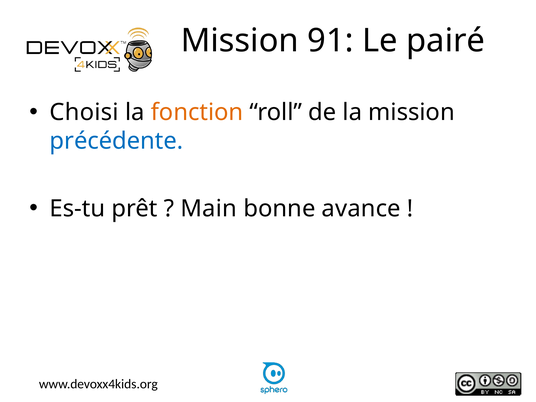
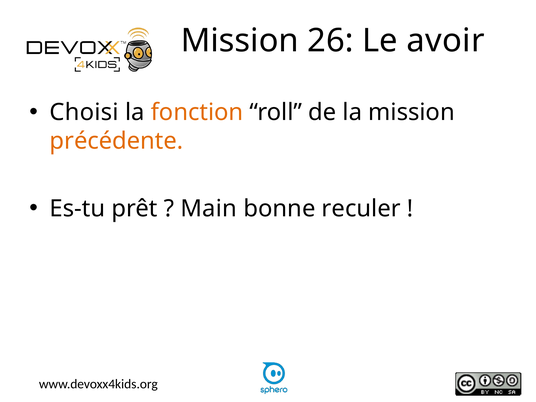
91: 91 -> 26
pairé: pairé -> avoir
précédente colour: blue -> orange
avance: avance -> reculer
